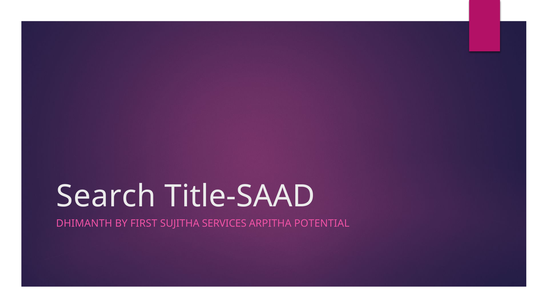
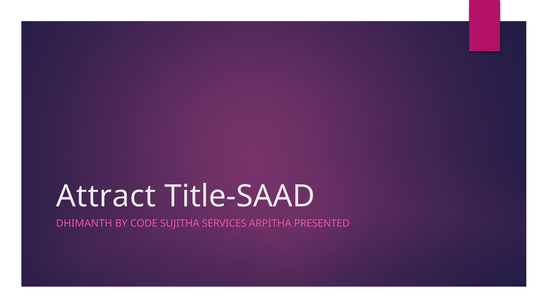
Search: Search -> Attract
FIRST: FIRST -> CODE
POTENTIAL: POTENTIAL -> PRESENTED
